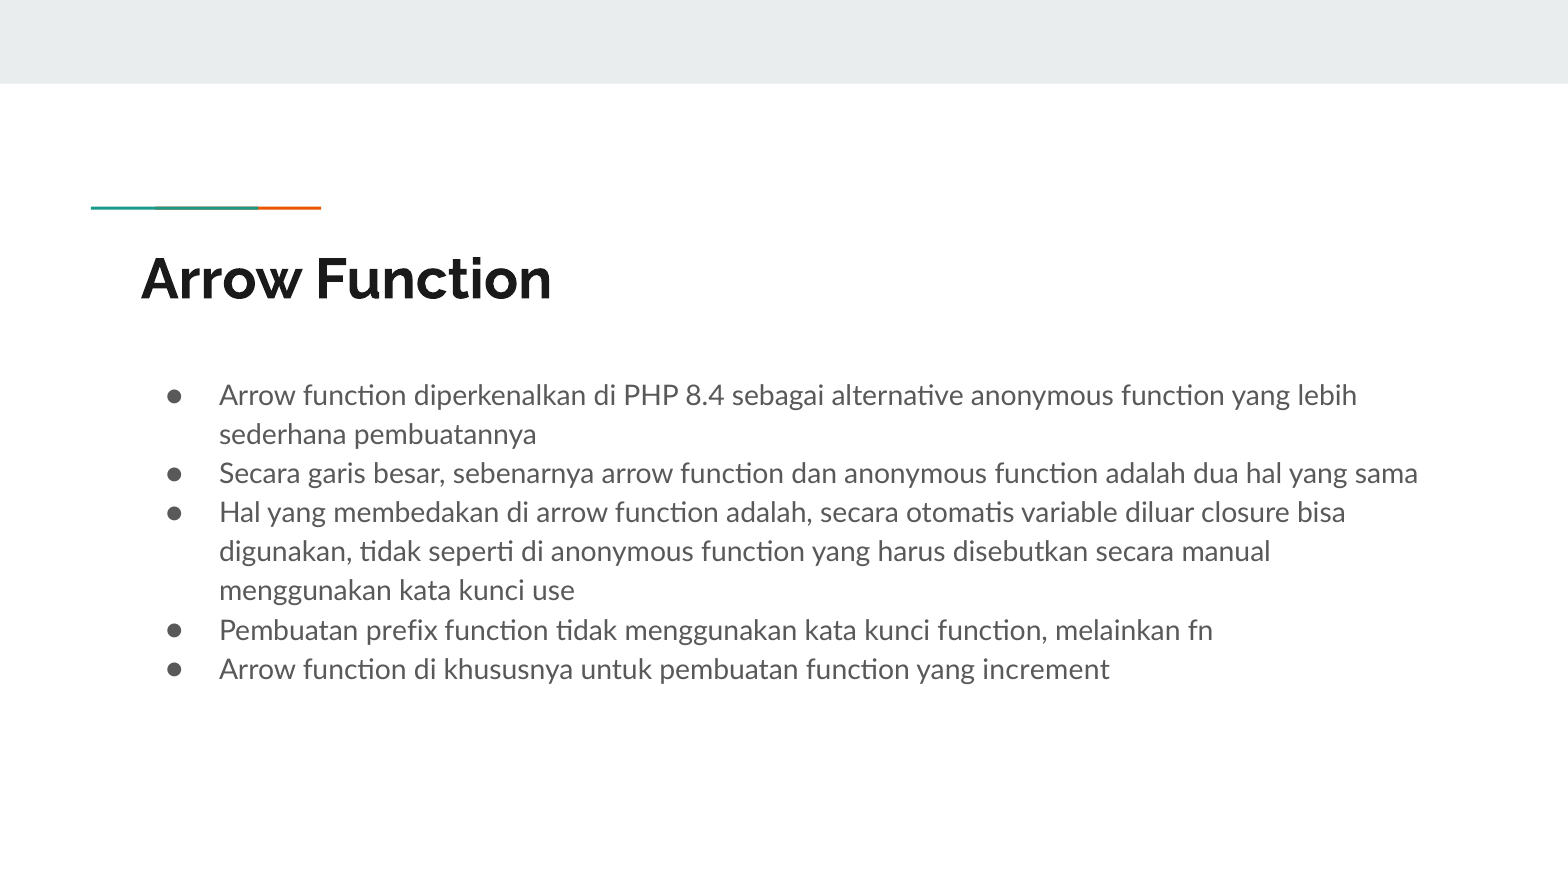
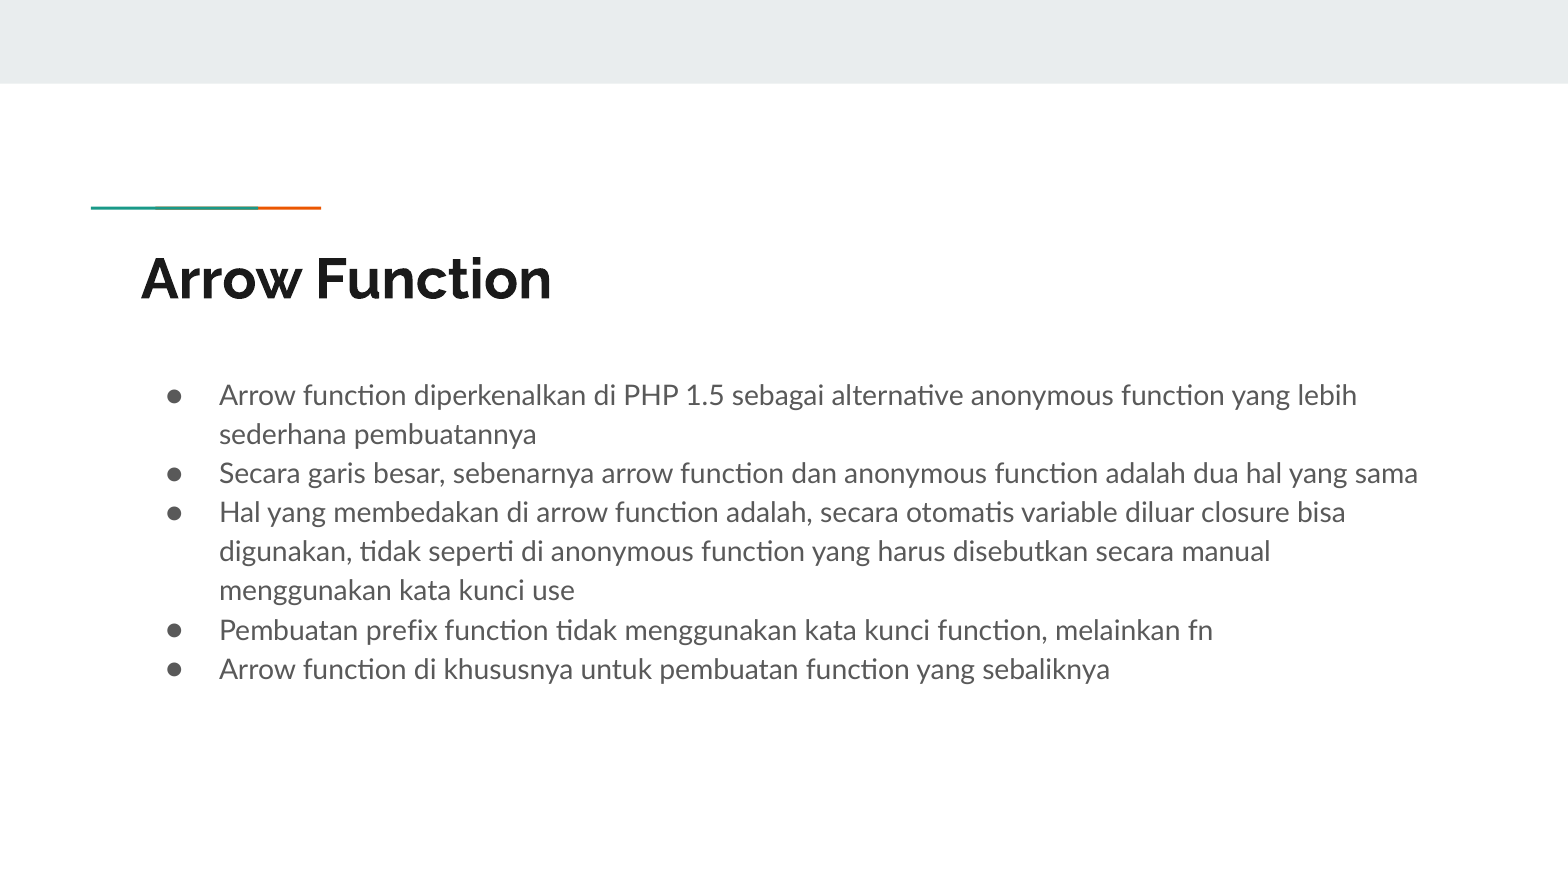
8.4: 8.4 -> 1.5
increment: increment -> sebaliknya
